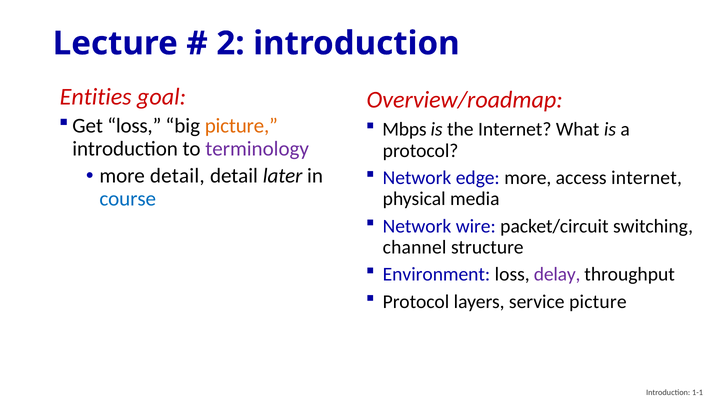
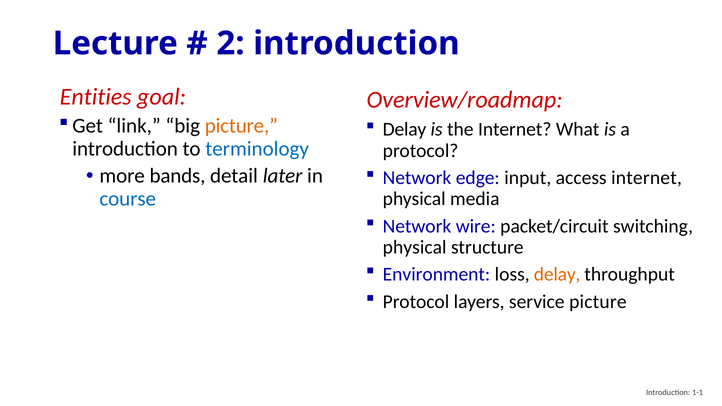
Get loss: loss -> link
Mbps at (404, 129): Mbps -> Delay
terminology colour: purple -> blue
more detail: detail -> bands
edge more: more -> input
channel at (415, 247): channel -> physical
delay at (557, 275) colour: purple -> orange
